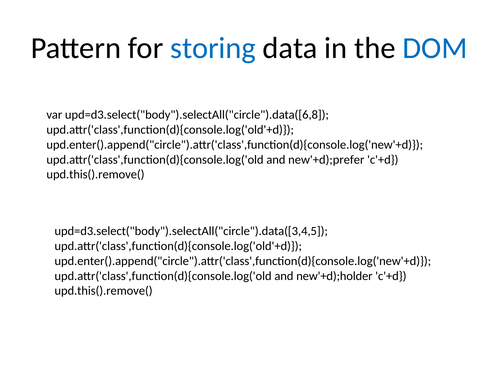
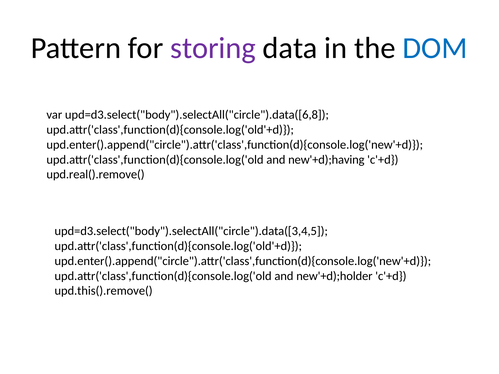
storing colour: blue -> purple
new'+d);prefer: new'+d);prefer -> new'+d);having
upd.this().remove( at (96, 175): upd.this().remove( -> upd.real().remove(
